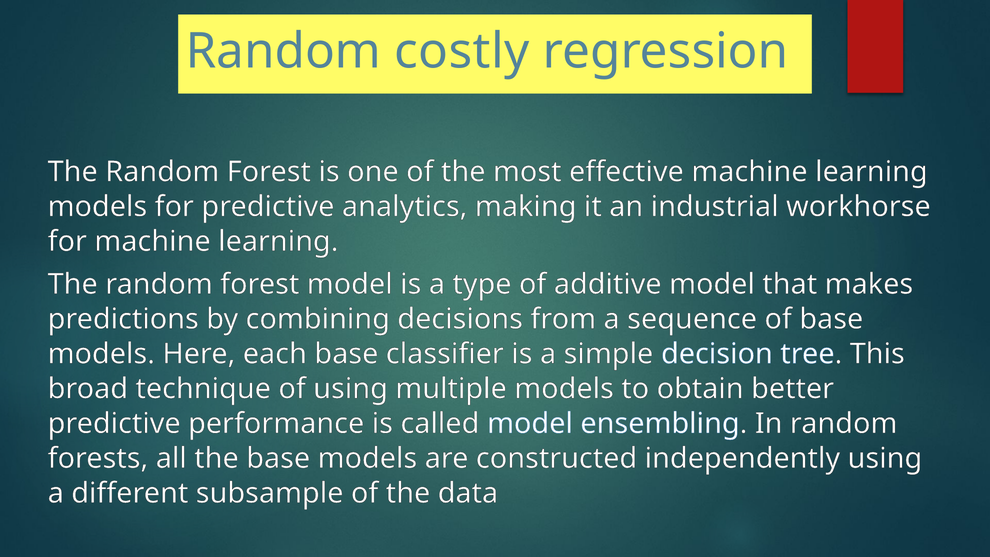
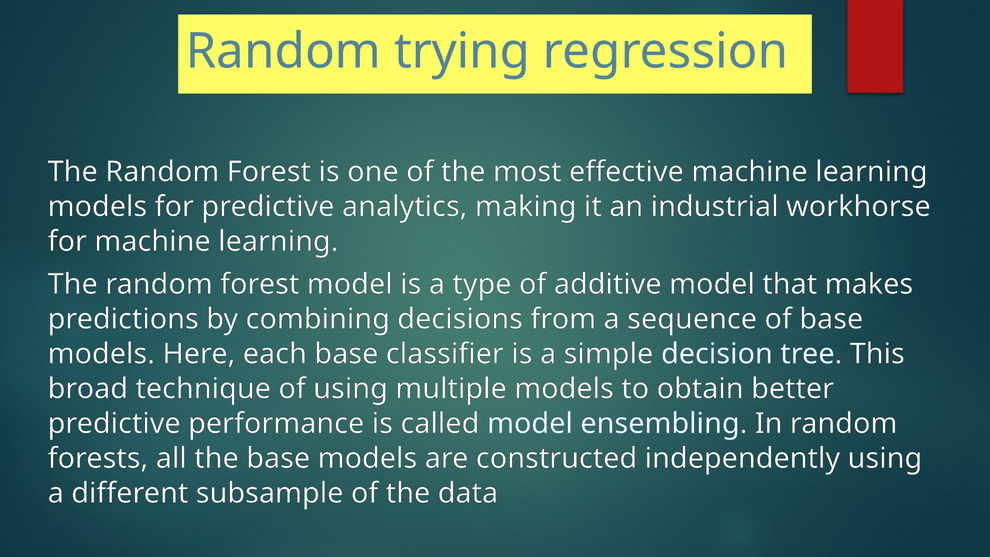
costly: costly -> trying
